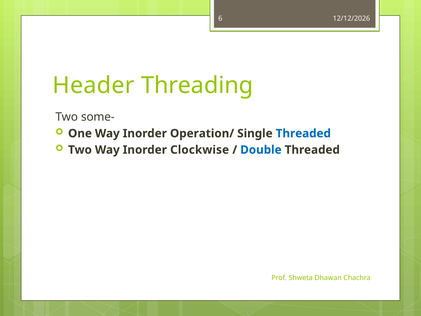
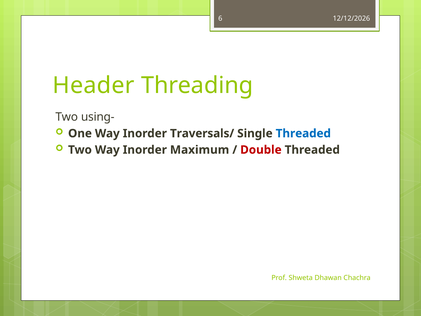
some-: some- -> using-
Operation/: Operation/ -> Traversals/
Clockwise: Clockwise -> Maximum
Double colour: blue -> red
